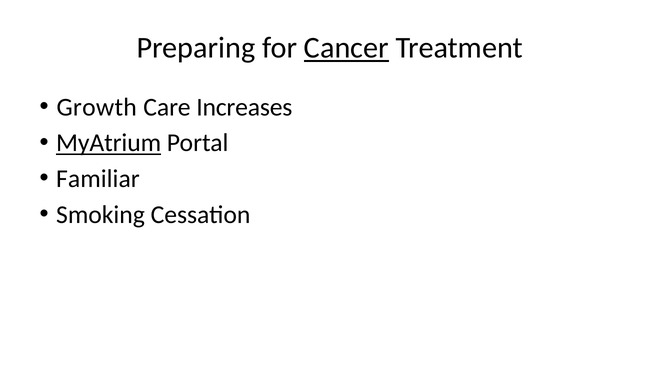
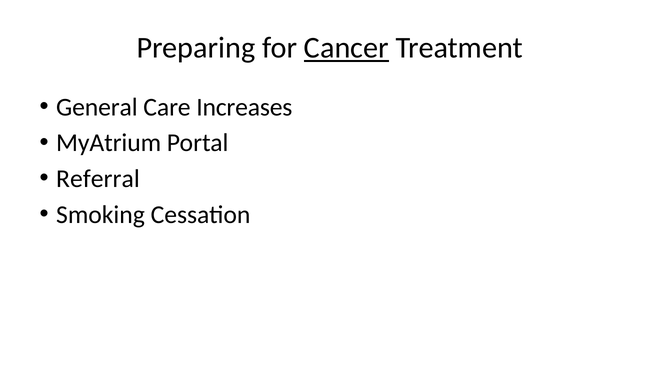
Growth: Growth -> General
MyAtrium underline: present -> none
Familiar: Familiar -> Referral
